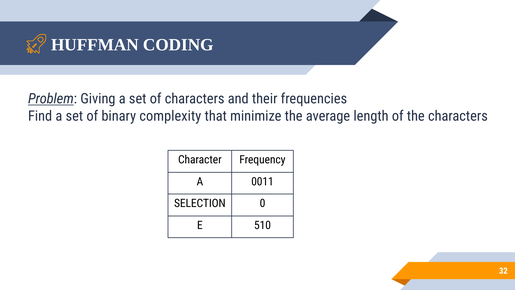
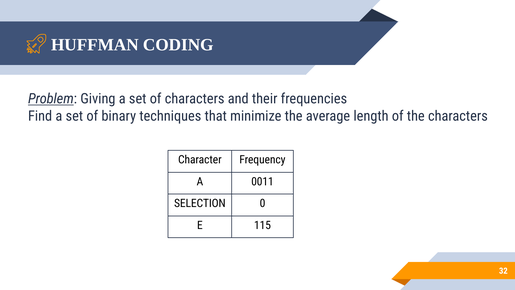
complexity: complexity -> techniques
510: 510 -> 115
